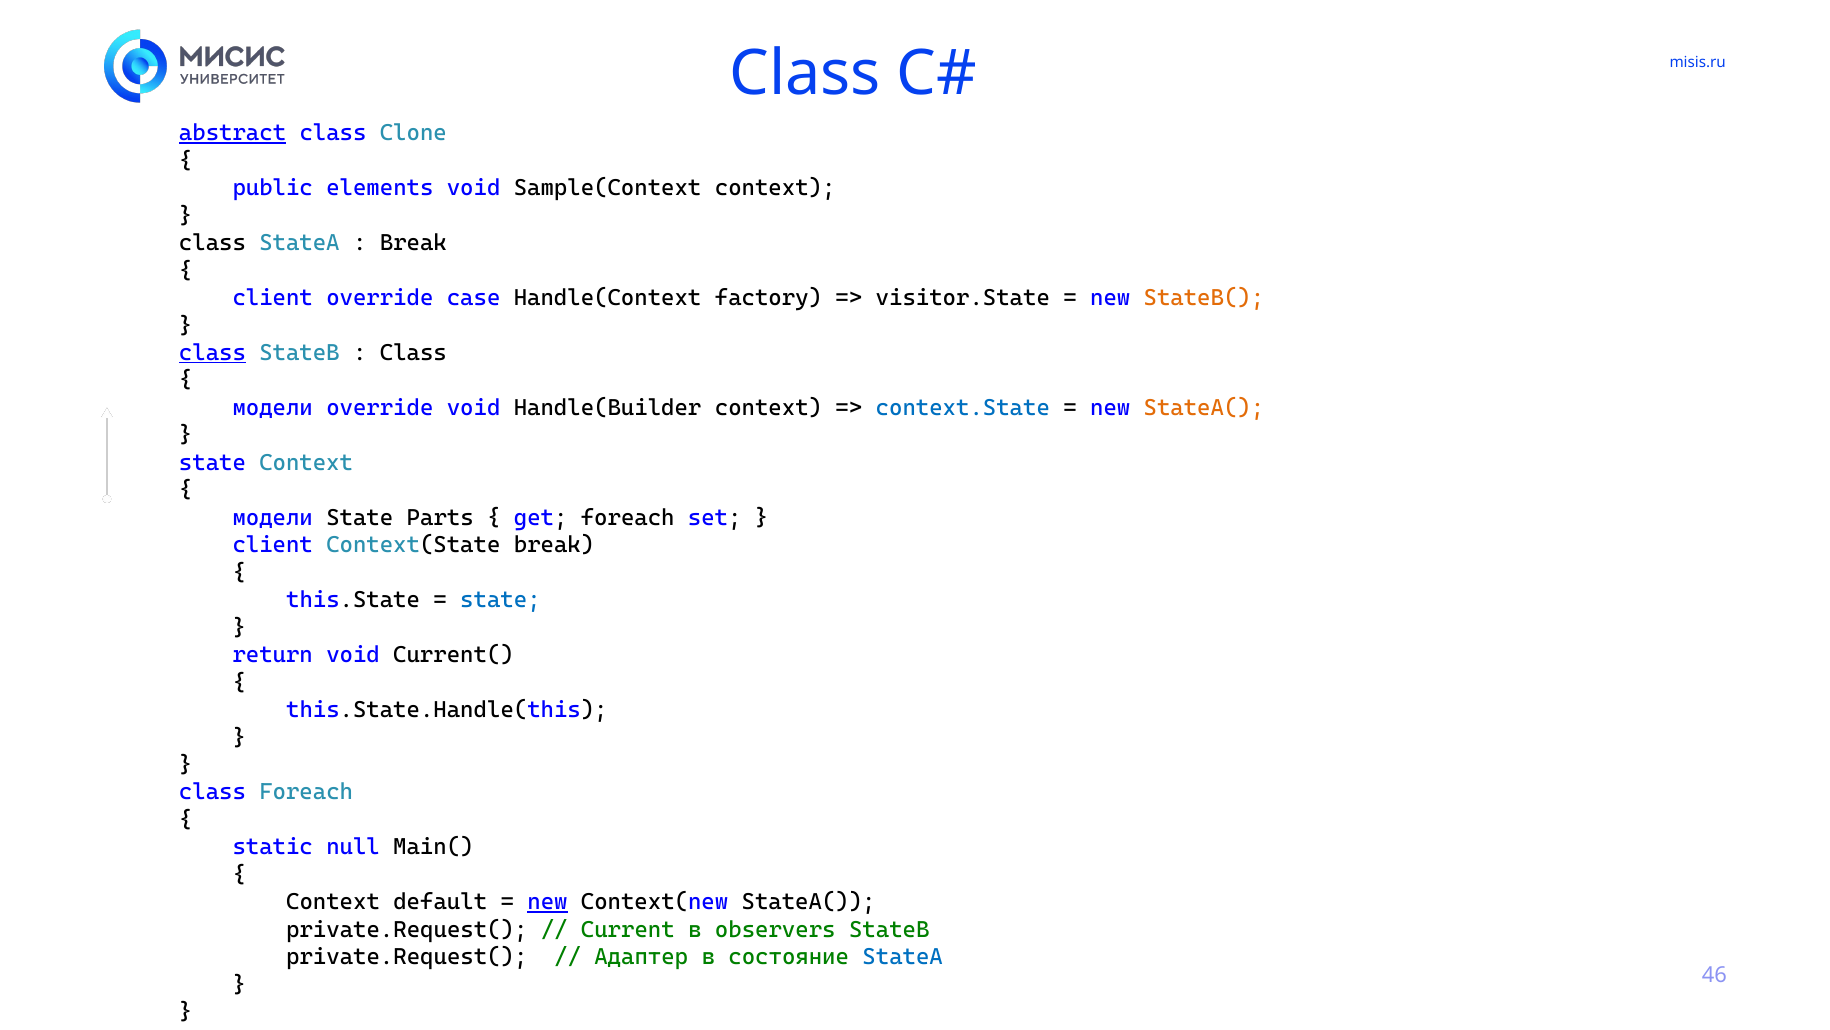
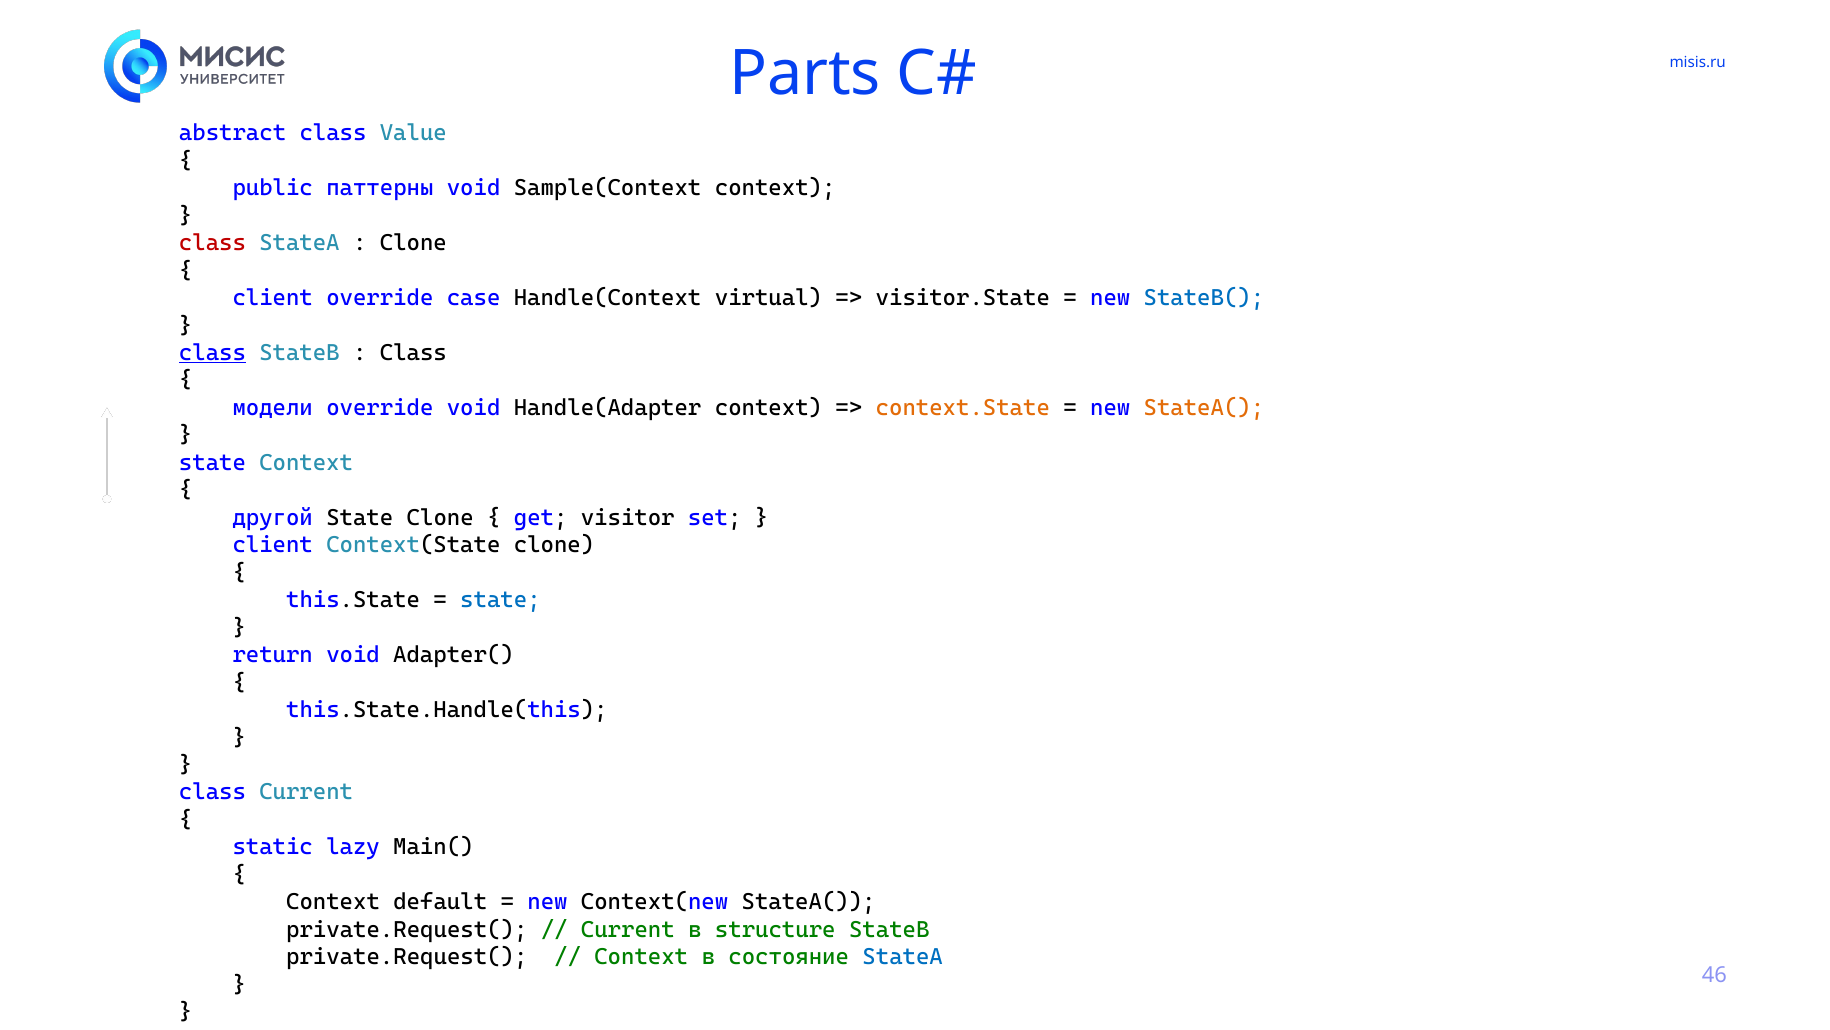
Class at (805, 73): Class -> Parts
abstract underline: present -> none
Clone: Clone -> Value
elements: elements -> паттерны
class at (212, 243) colour: black -> red
Break at (413, 243): Break -> Clone
factory: factory -> virtual
StateB( colour: orange -> blue
Handle(Builder: Handle(Builder -> Handle(Adapter
context.State colour: blue -> orange
модели at (273, 517): модели -> другой
State Parts: Parts -> Clone
get foreach: foreach -> visitor
Context(State break: break -> clone
Current(: Current( -> Adapter(
class Foreach: Foreach -> Current
null: null -> lazy
new at (547, 902) underline: present -> none
observers: observers -> structure
Адаптер at (641, 957): Адаптер -> Context
